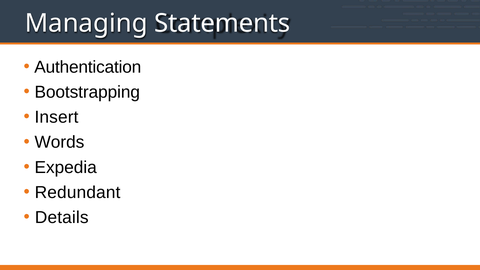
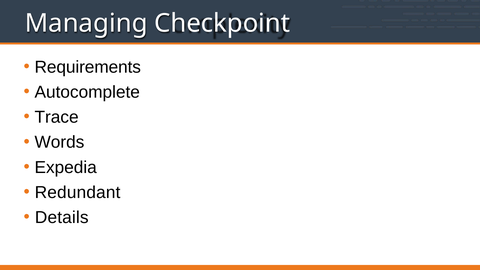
Statements: Statements -> Checkpoint
Authentication: Authentication -> Requirements
Bootstrapping: Bootstrapping -> Autocomplete
Insert: Insert -> Trace
